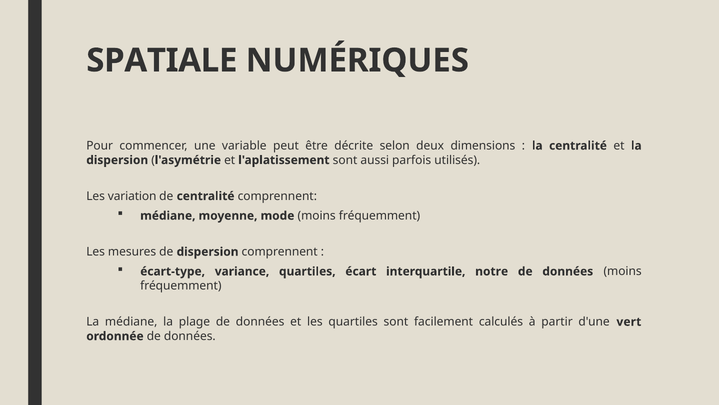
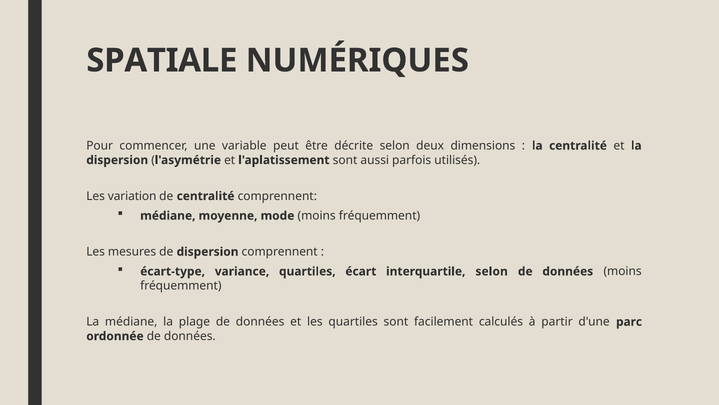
interquartile notre: notre -> selon
vert: vert -> parc
